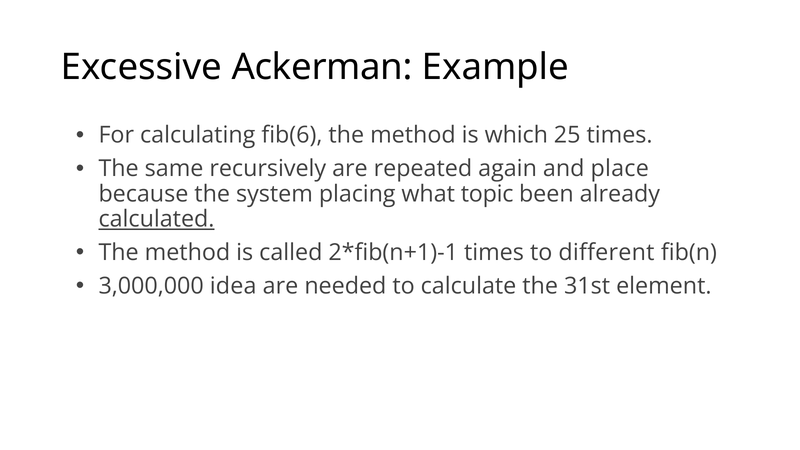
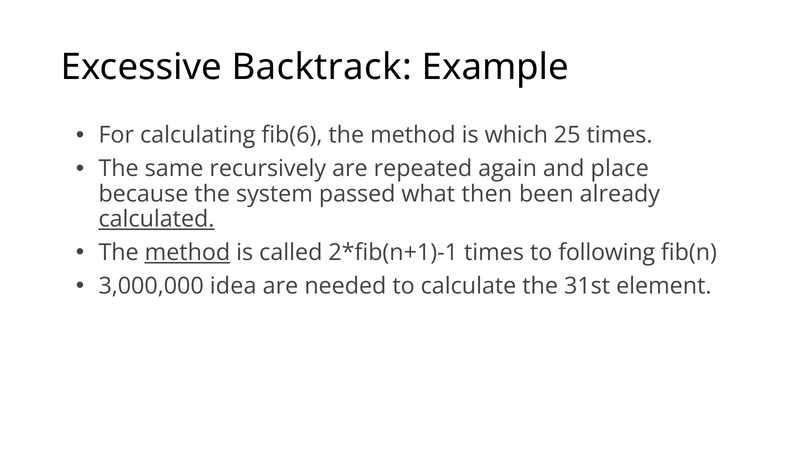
Ackerman: Ackerman -> Backtrack
placing: placing -> passed
topic: topic -> then
method at (187, 253) underline: none -> present
different: different -> following
